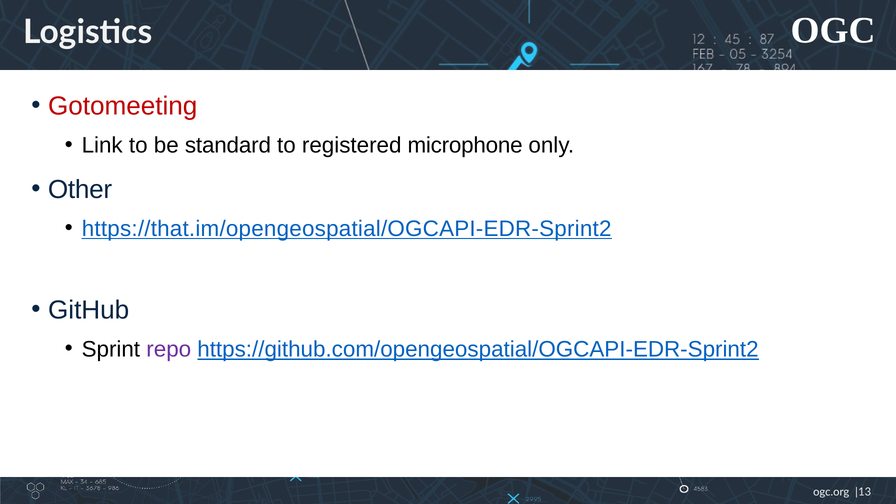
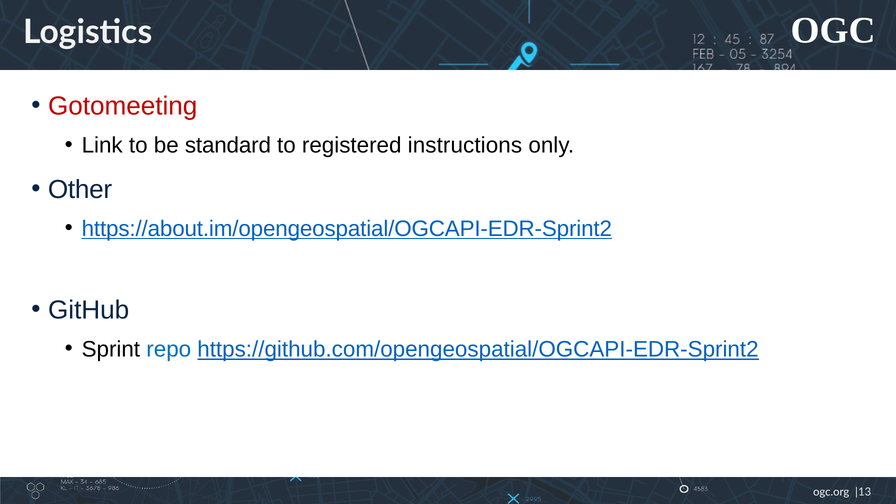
microphone: microphone -> instructions
https://that.im/opengeospatial/OGCAPI-EDR-Sprint2: https://that.im/opengeospatial/OGCAPI-EDR-Sprint2 -> https://about.im/opengeospatial/OGCAPI-EDR-Sprint2
repo colour: purple -> blue
